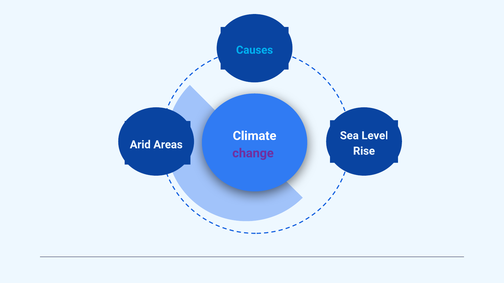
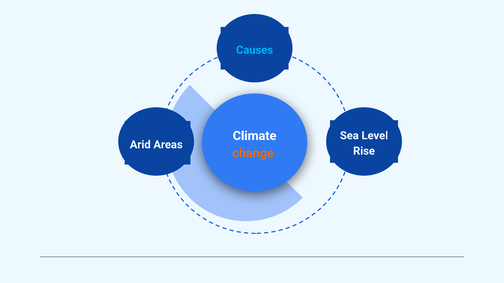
change colour: purple -> orange
